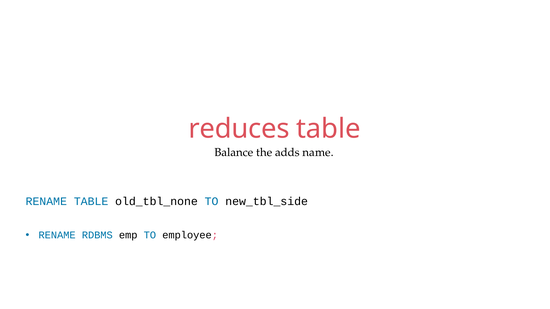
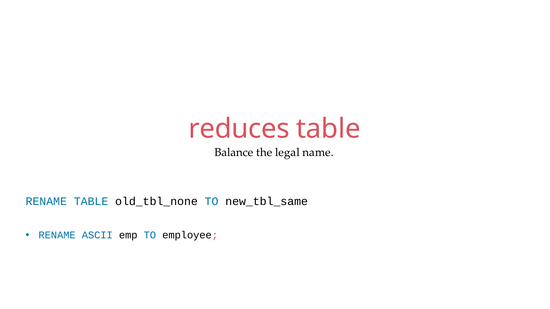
adds: adds -> legal
new_tbl_side: new_tbl_side -> new_tbl_same
RDBMS: RDBMS -> ASCII
